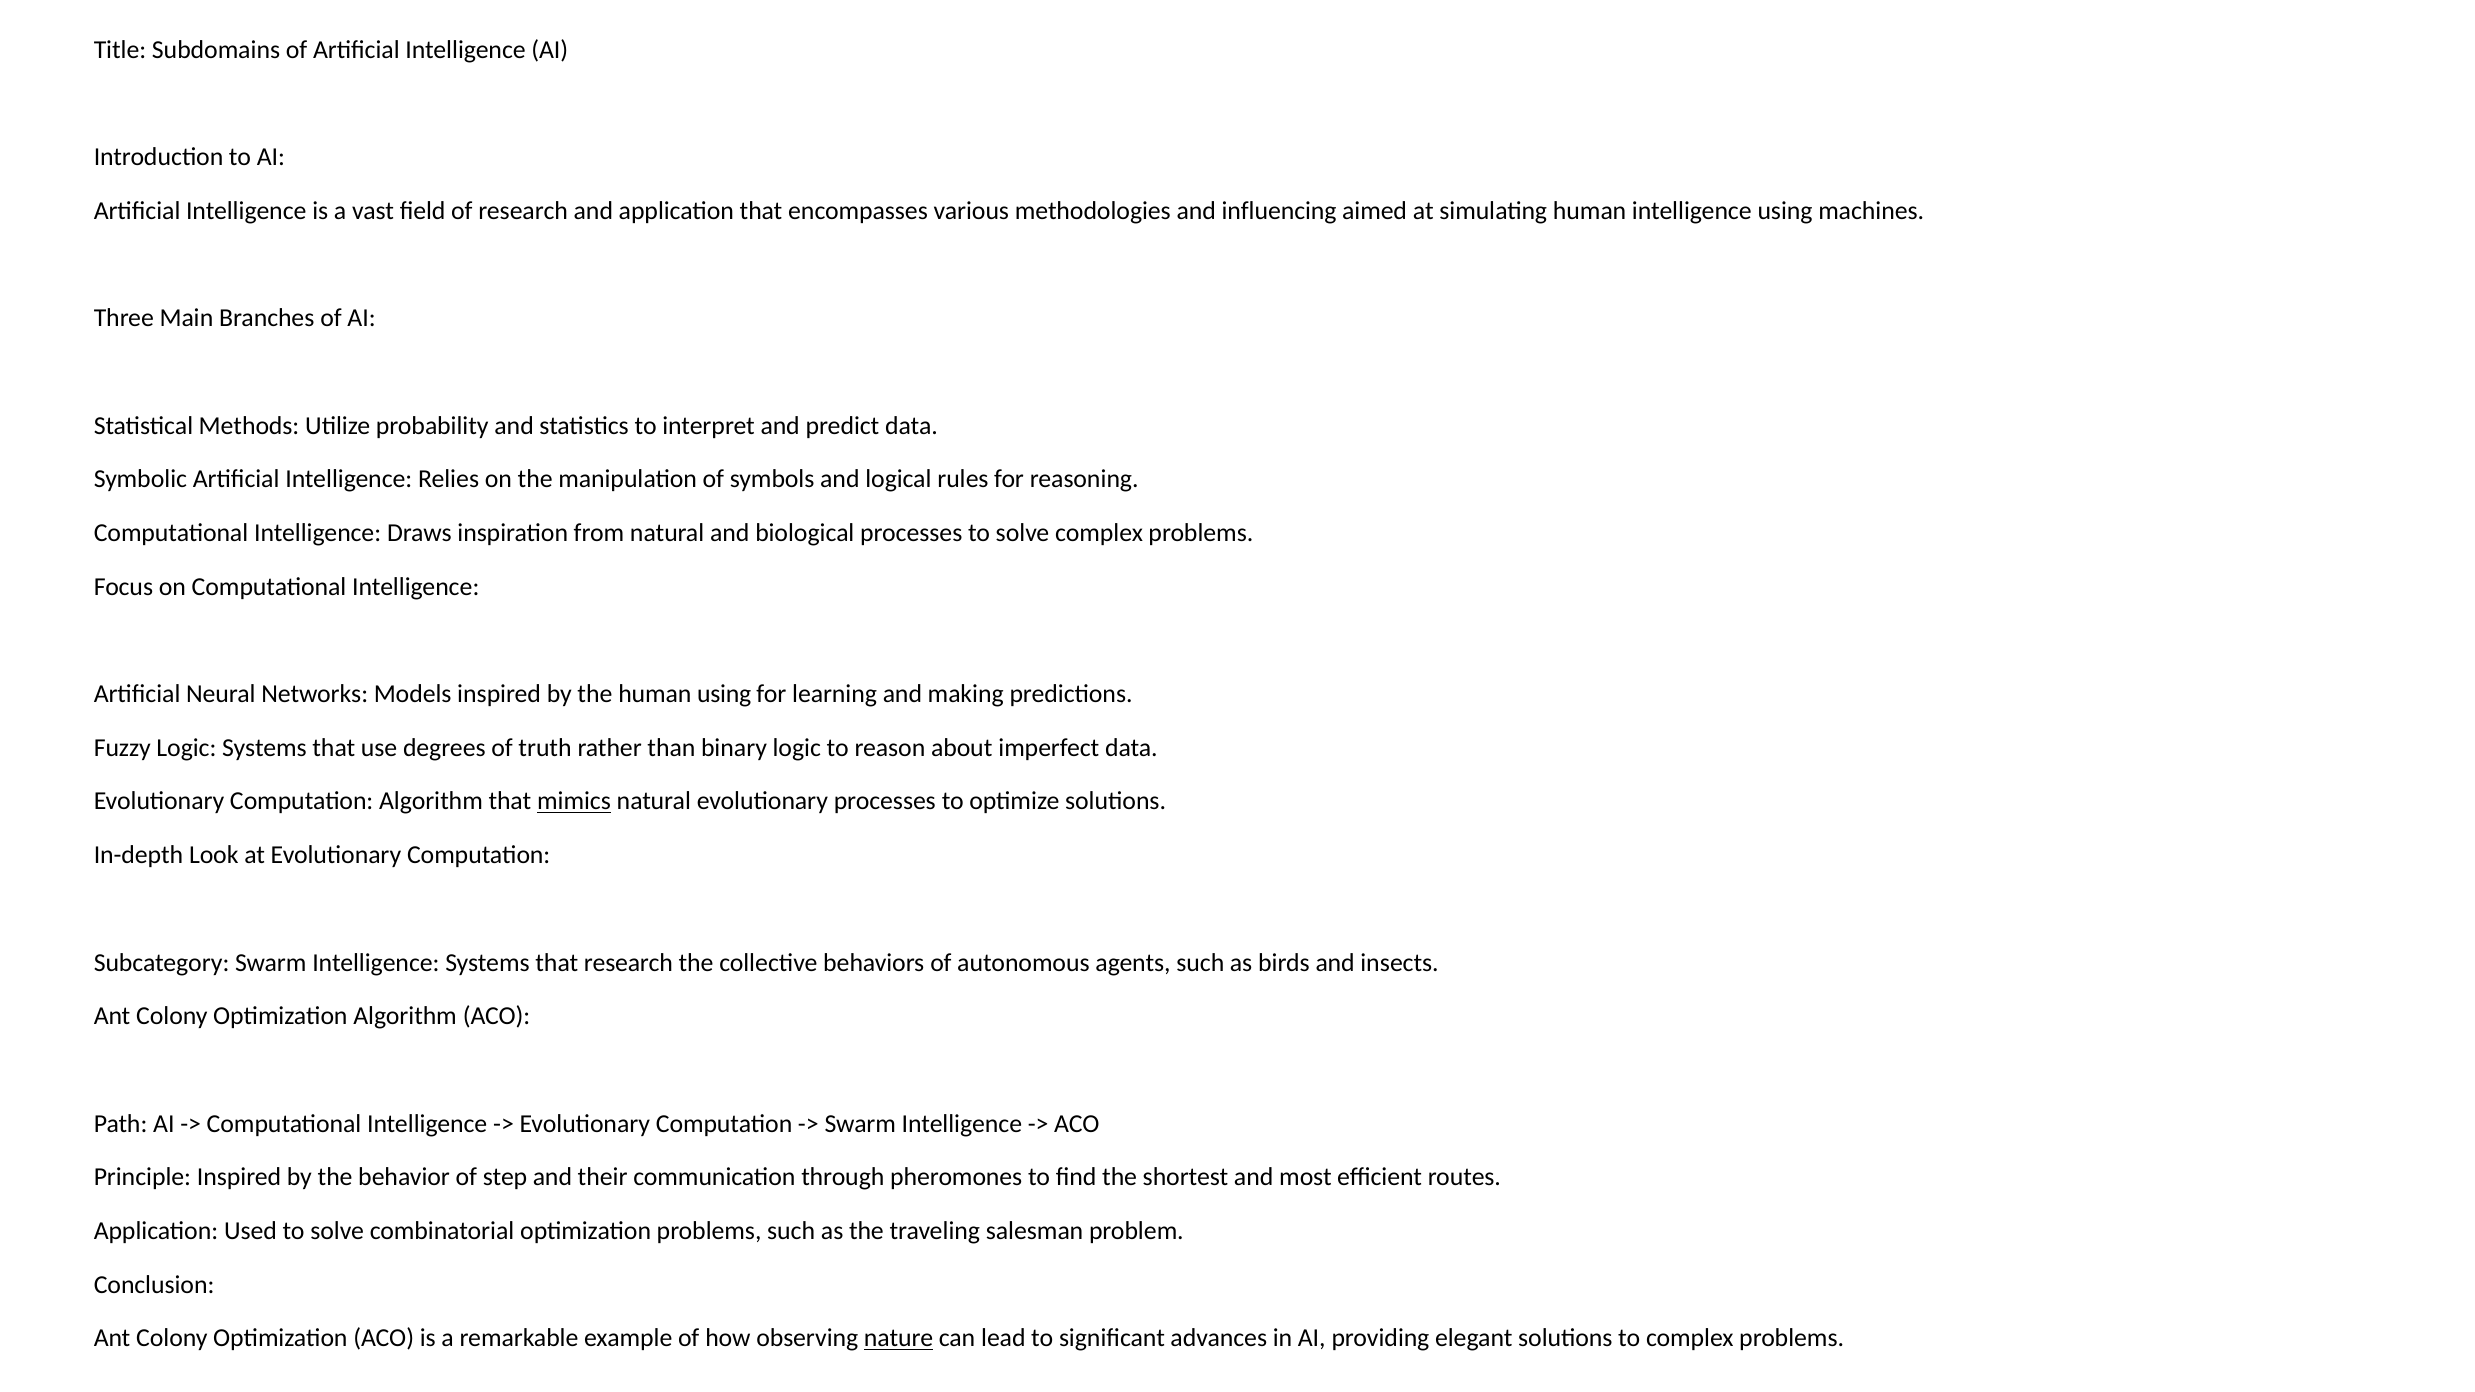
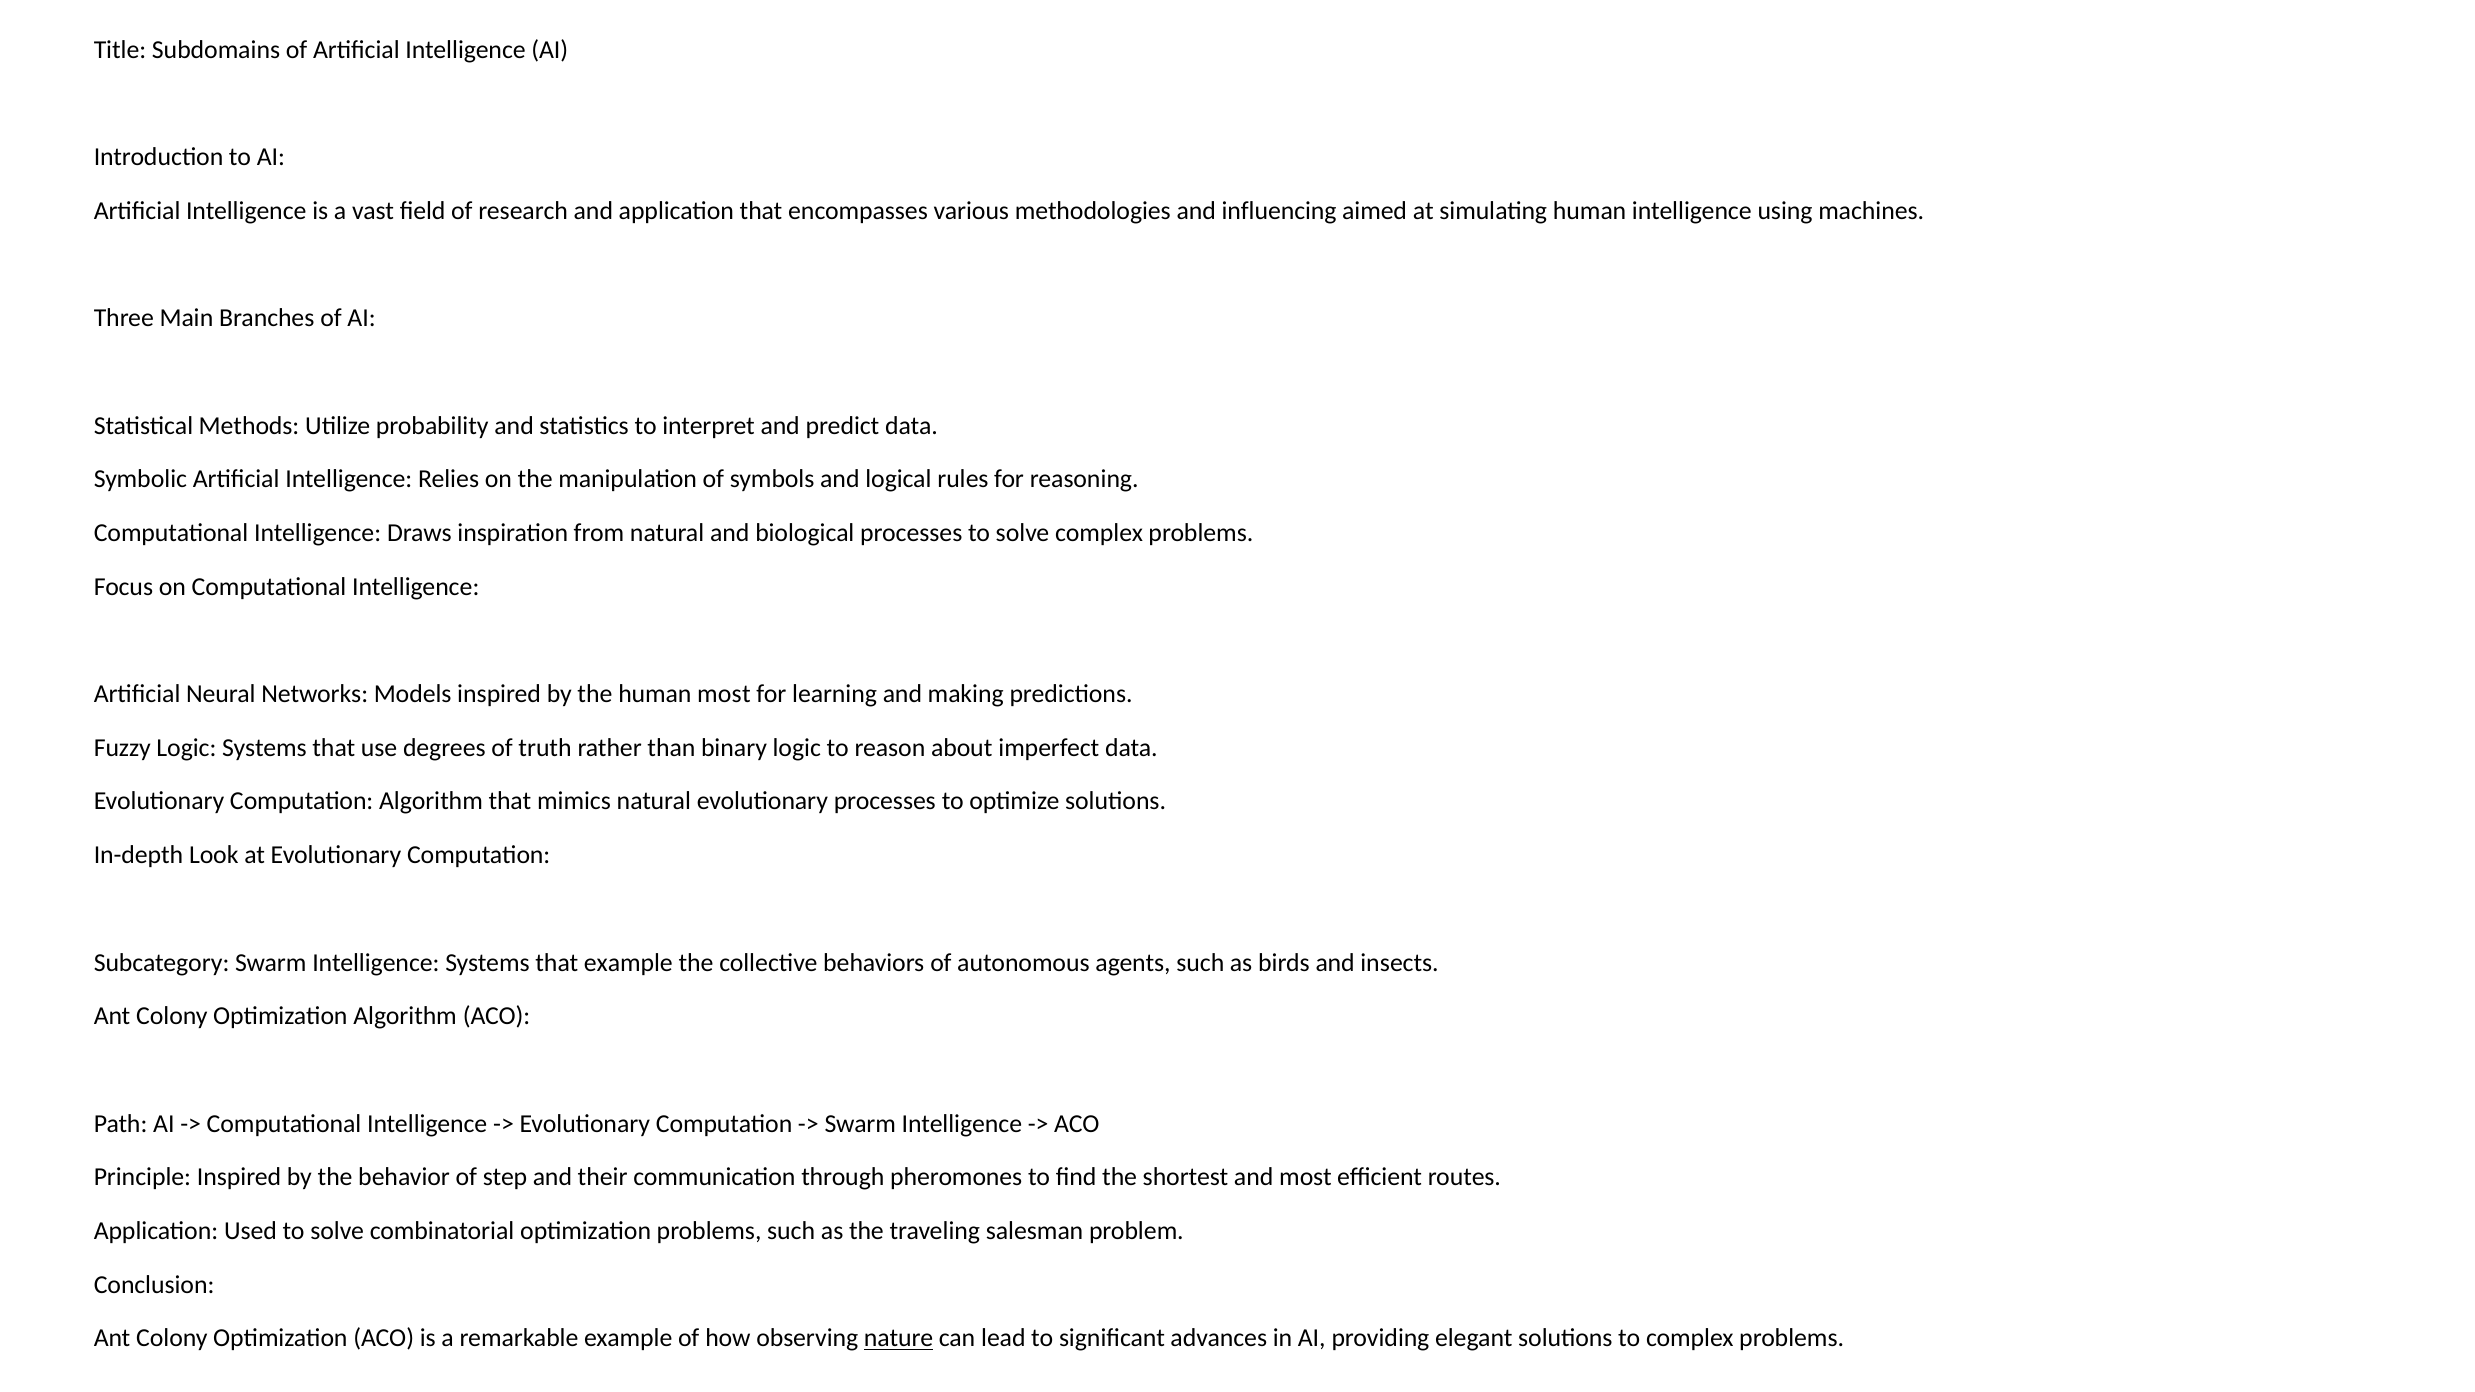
human using: using -> most
mimics underline: present -> none
that research: research -> example
